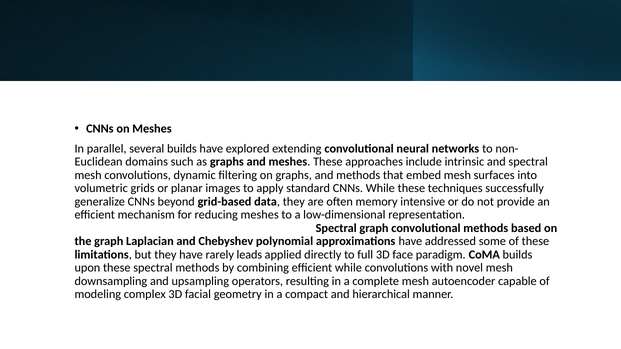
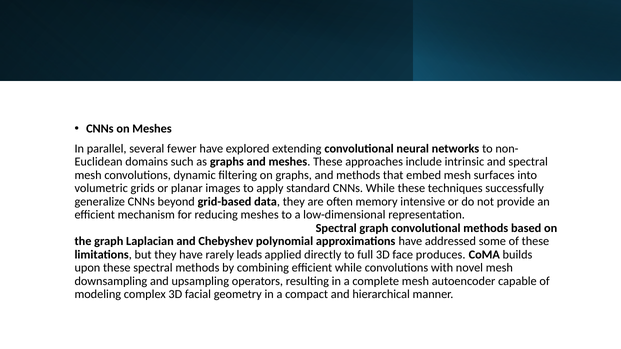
several builds: builds -> fewer
paradigm: paradigm -> produces
